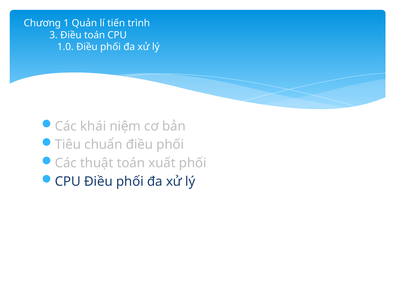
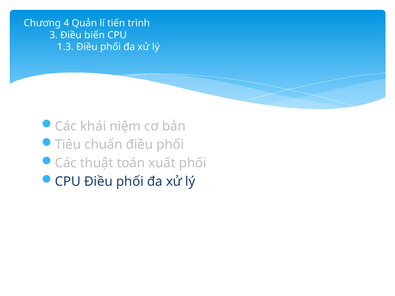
1: 1 -> 4
Điều toán: toán -> biến
1.0: 1.0 -> 1.3
